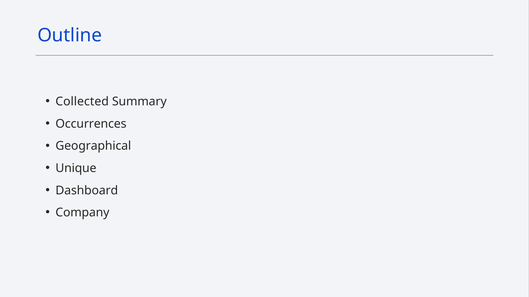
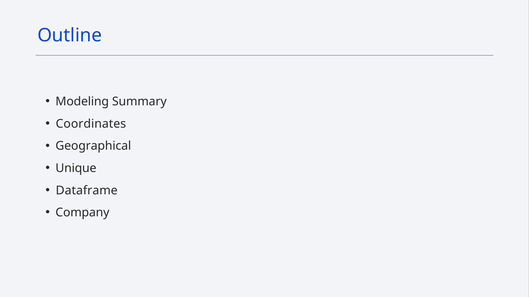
Collected: Collected -> Modeling
Occurrences: Occurrences -> Coordinates
Dashboard: Dashboard -> Dataframe
